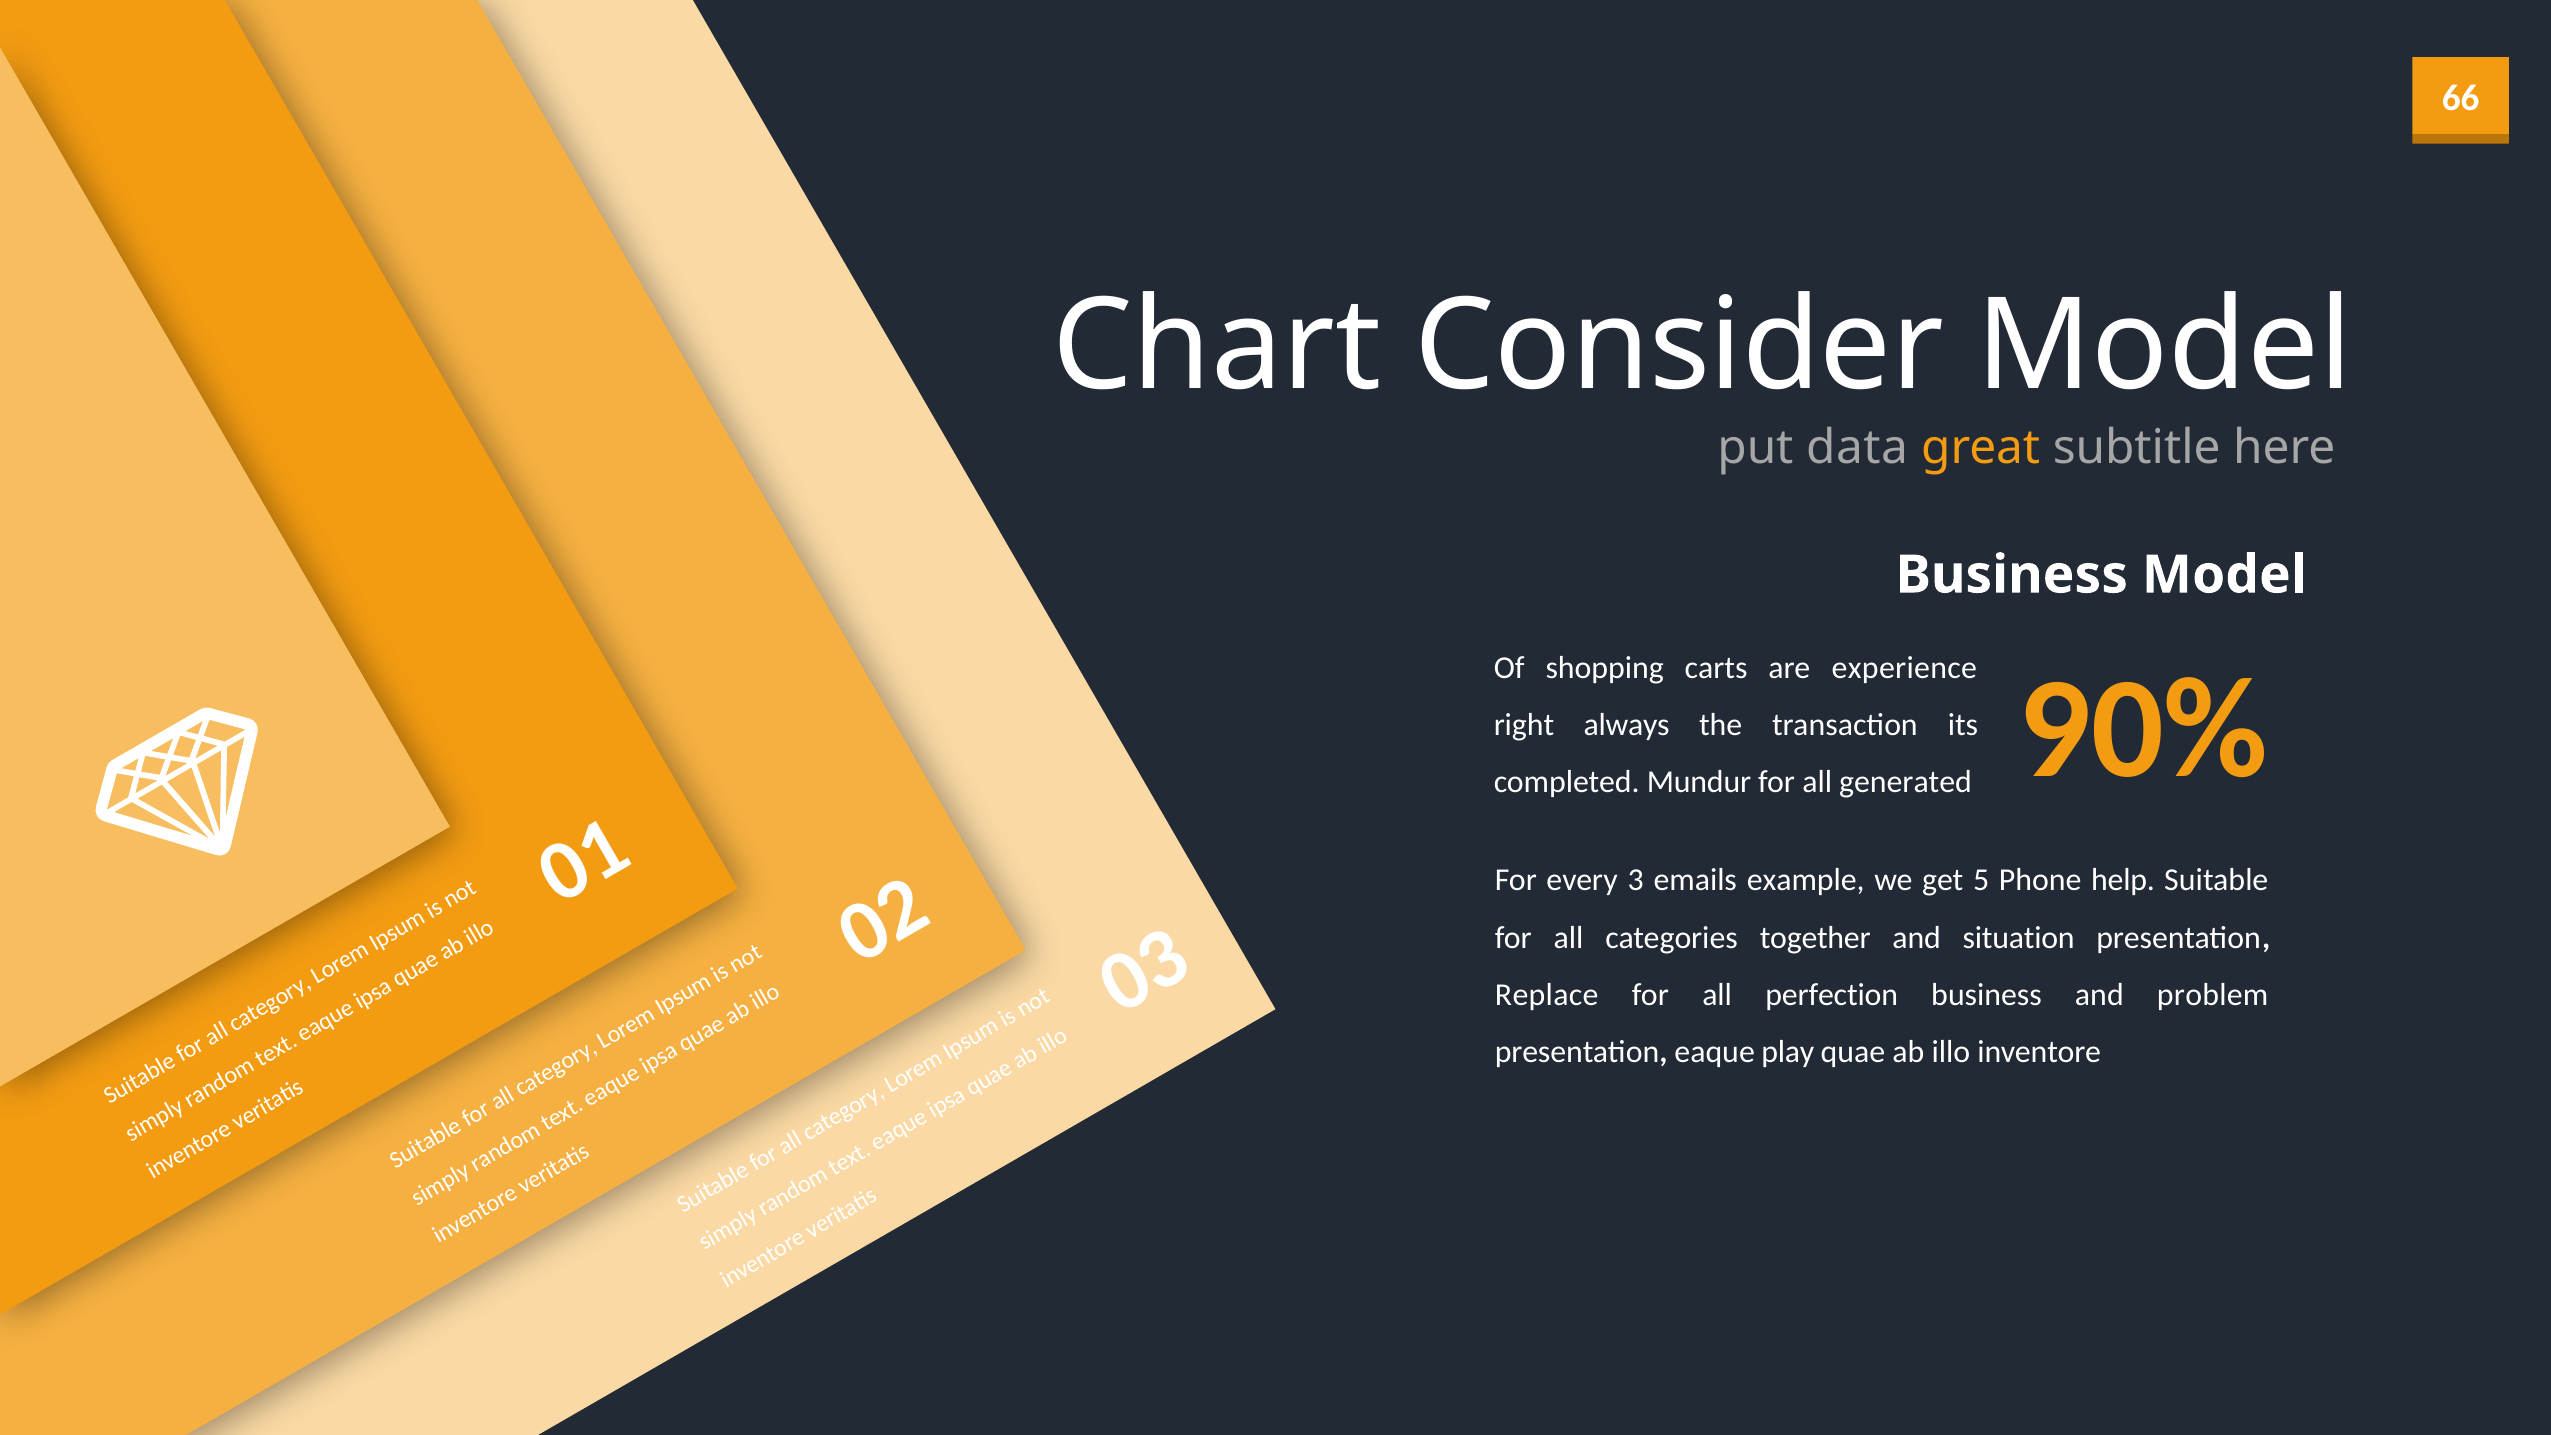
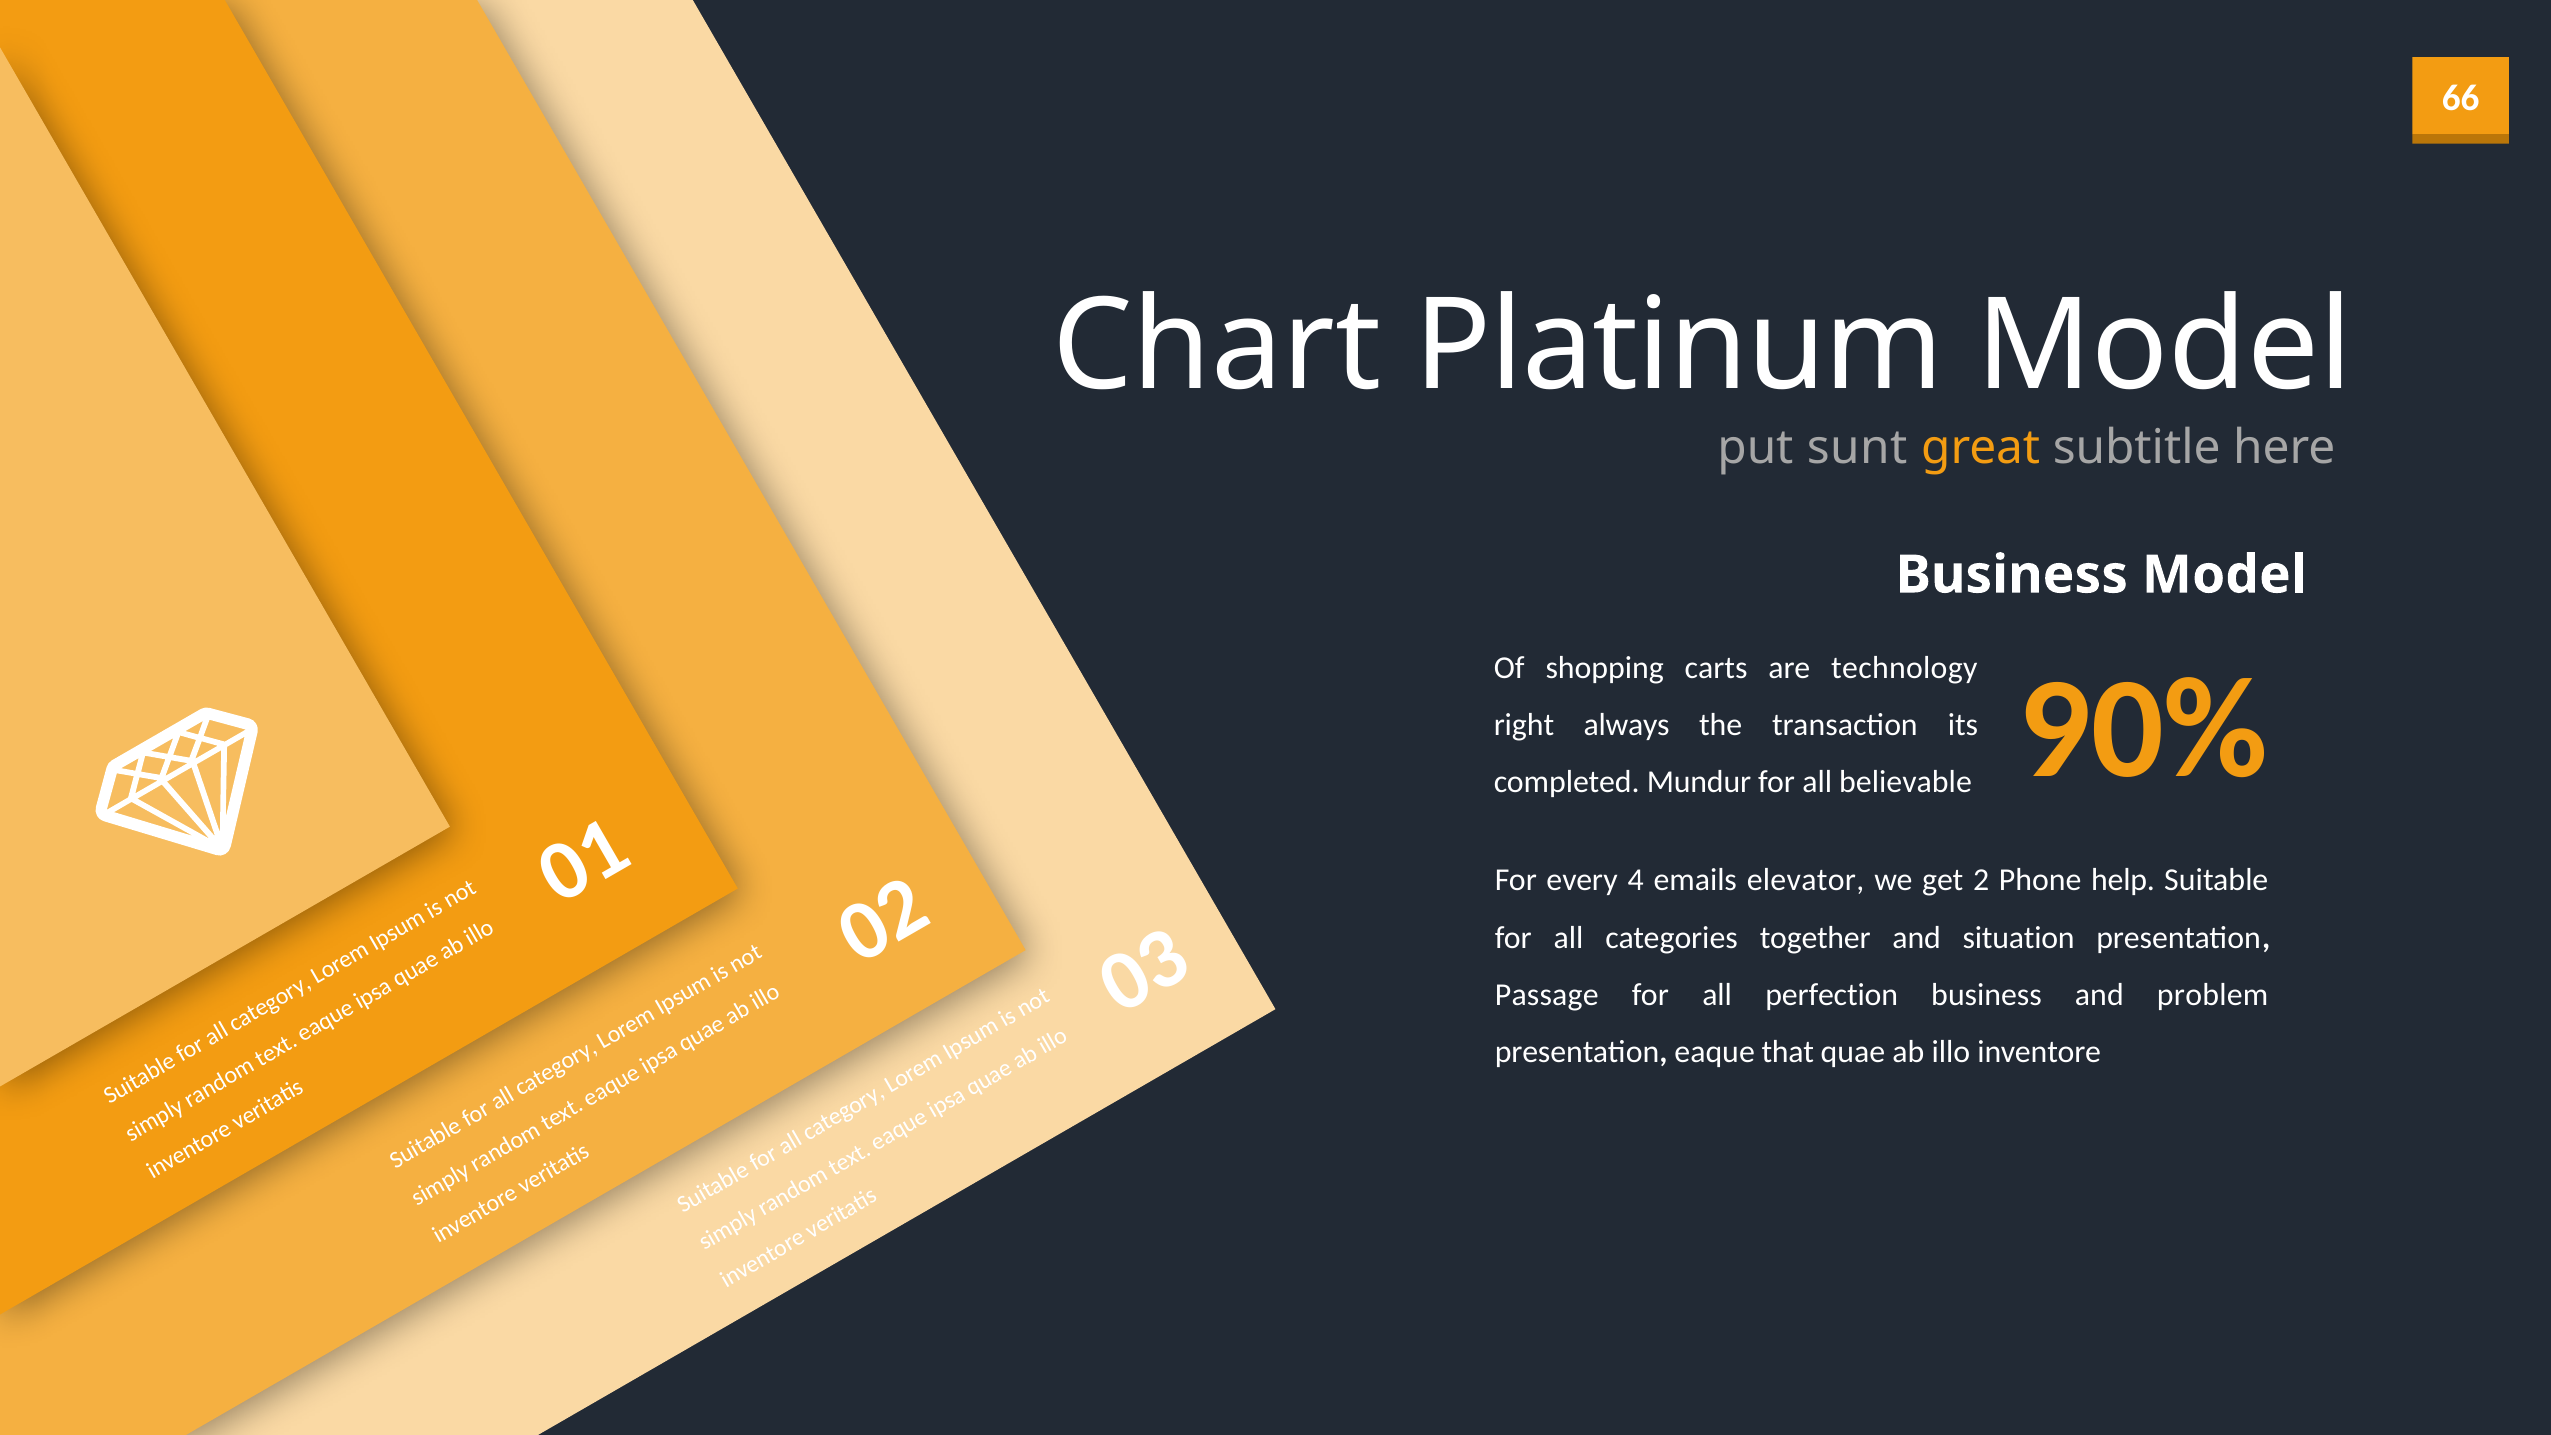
Consider: Consider -> Platinum
data: data -> sunt
experience: experience -> technology
generated: generated -> believable
every 3: 3 -> 4
example: example -> elevator
get 5: 5 -> 2
Replace: Replace -> Passage
play: play -> that
